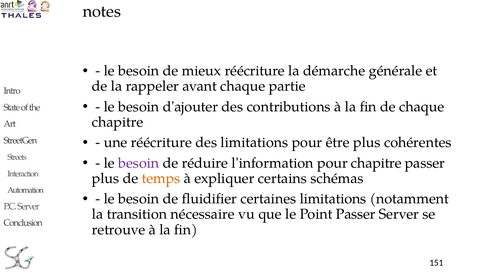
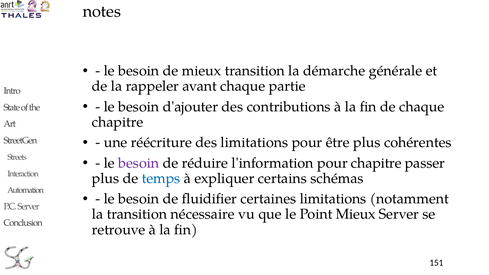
mieux réécriture: réécriture -> transition
temps colour: orange -> blue
Point Passer: Passer -> Mieux
